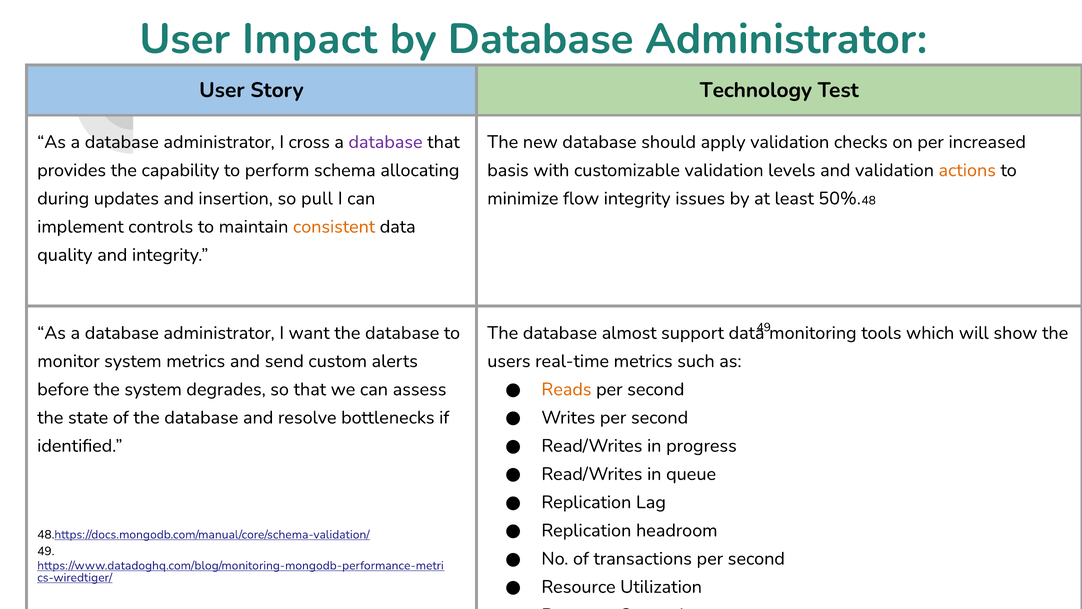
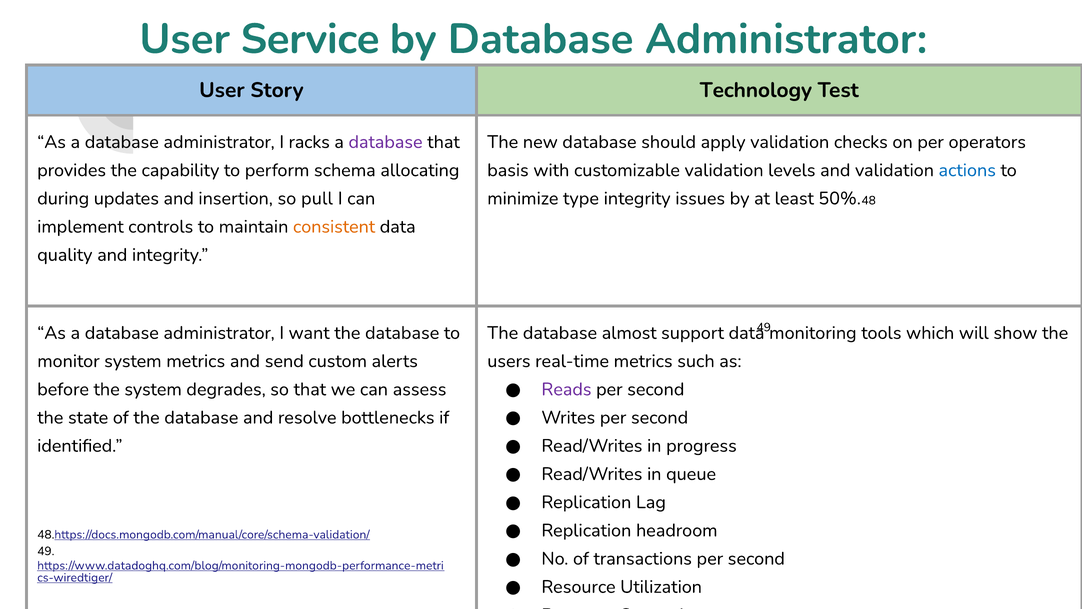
Impact: Impact -> Service
cross: cross -> racks
increased: increased -> operators
actions colour: orange -> blue
flow: flow -> type
Reads colour: orange -> purple
